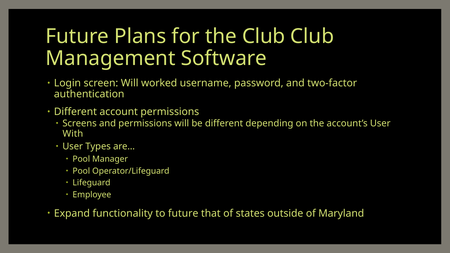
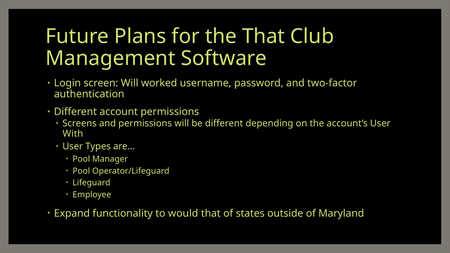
the Club: Club -> That
to future: future -> would
